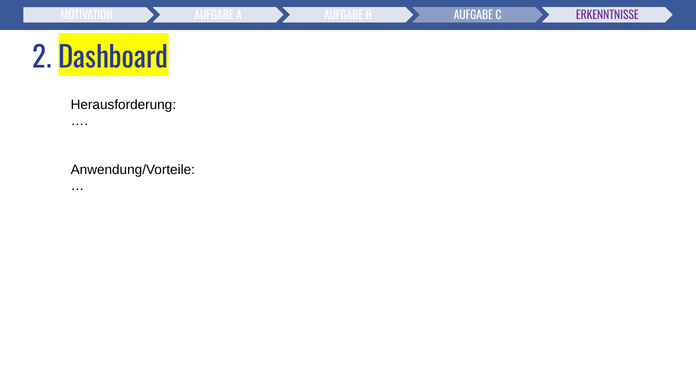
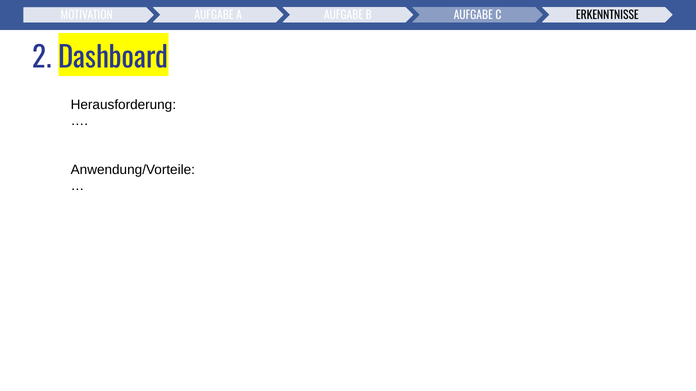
ERKENNTNISSE colour: purple -> black
